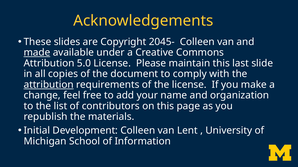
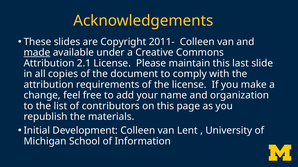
2045-: 2045- -> 2011-
5.0: 5.0 -> 2.1
attribution at (49, 85) underline: present -> none
